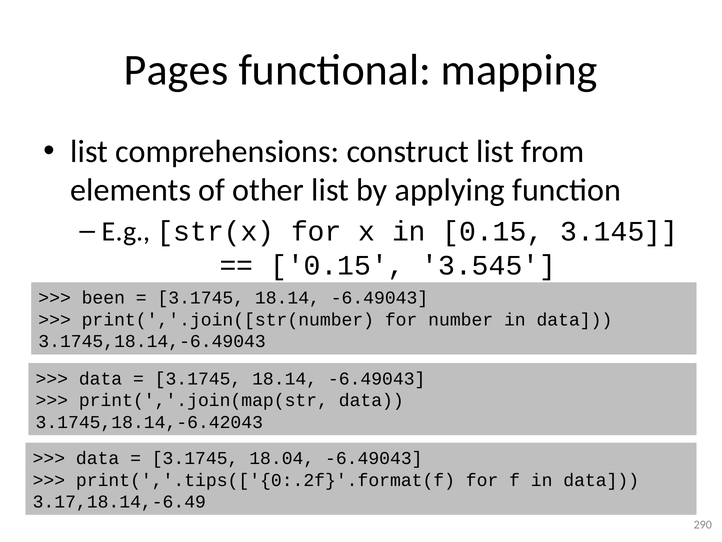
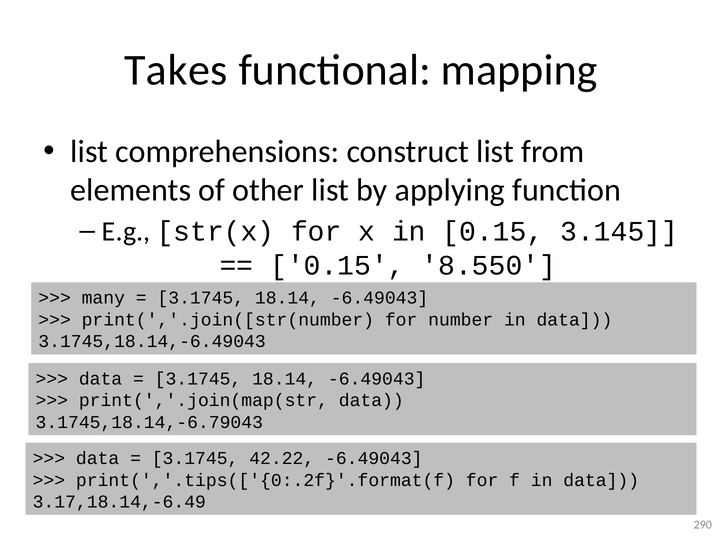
Pages: Pages -> Takes
3.545: 3.545 -> 8.550
been: been -> many
3.1745,18.14,-6.42043: 3.1745,18.14,-6.42043 -> 3.1745,18.14,-6.79043
18.04: 18.04 -> 42.22
